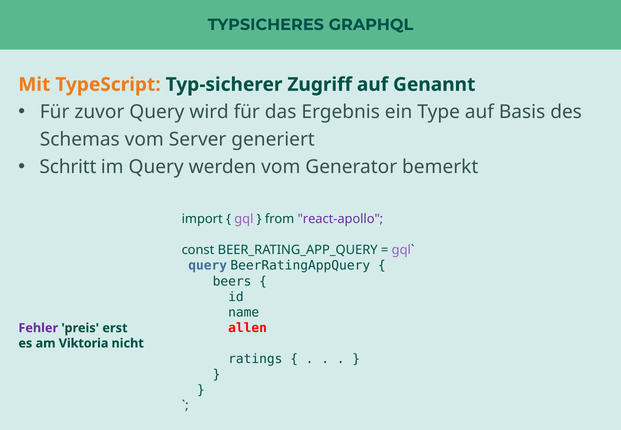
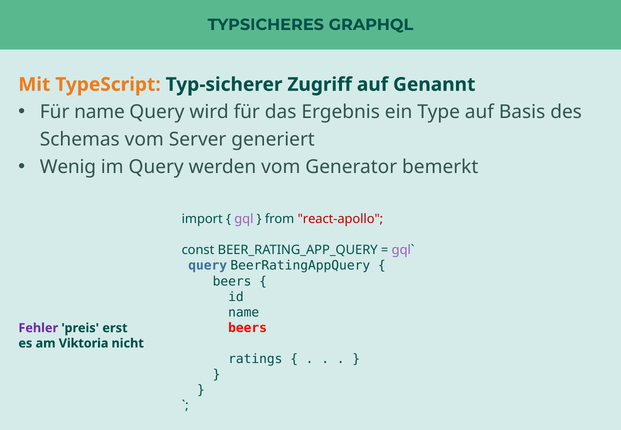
Für zuvor: zuvor -> name
Schritt: Schritt -> Wenig
react-apollo colour: purple -> red
allen at (248, 328): allen -> beers
